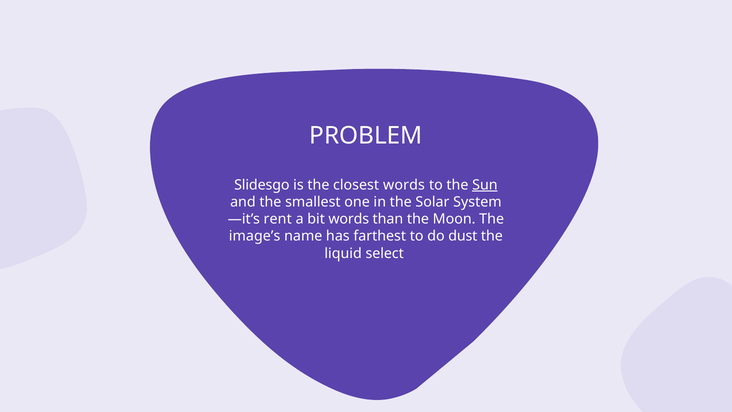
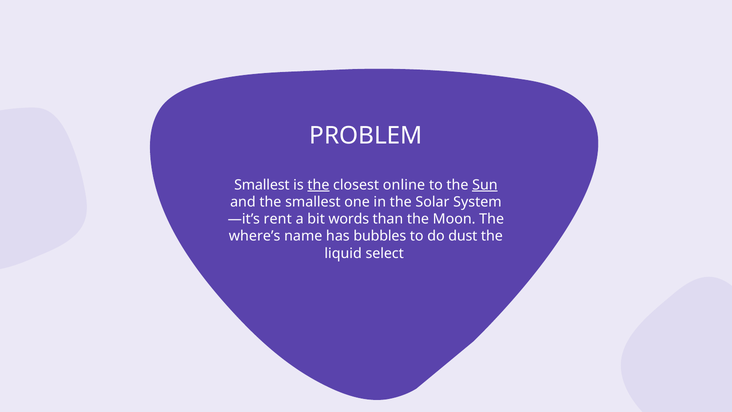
Slidesgo at (262, 185): Slidesgo -> Smallest
the at (318, 185) underline: none -> present
closest words: words -> online
image’s: image’s -> where’s
farthest: farthest -> bubbles
